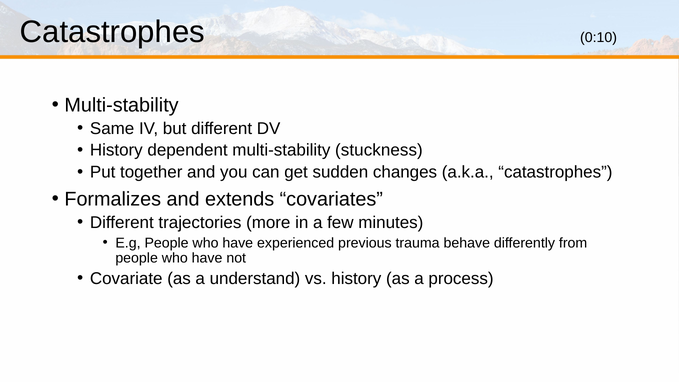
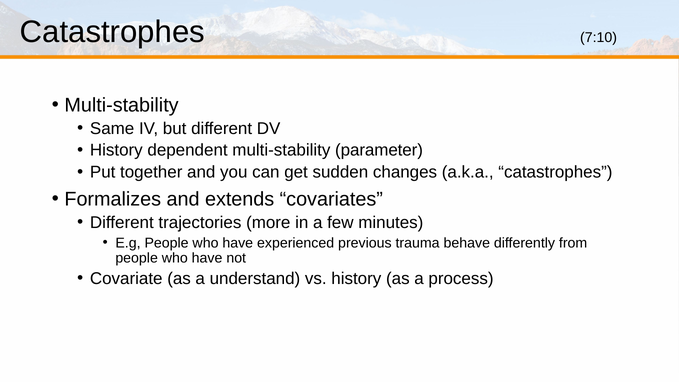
0:10: 0:10 -> 7:10
stuckness: stuckness -> parameter
